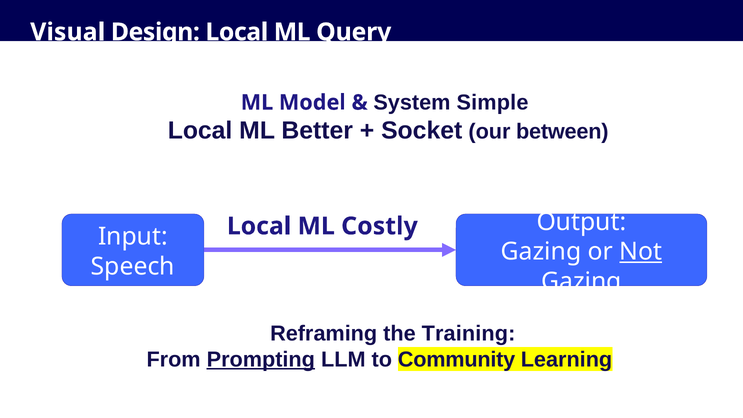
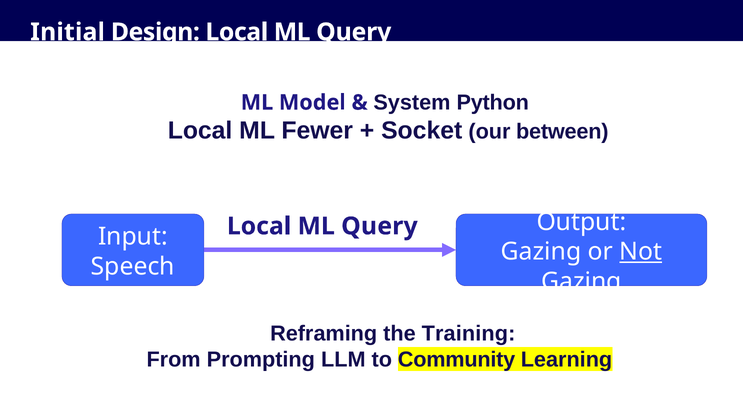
Visual: Visual -> Initial
Simple: Simple -> Python
Better: Better -> Fewer
Costly at (379, 226): Costly -> Query
Prompting underline: present -> none
